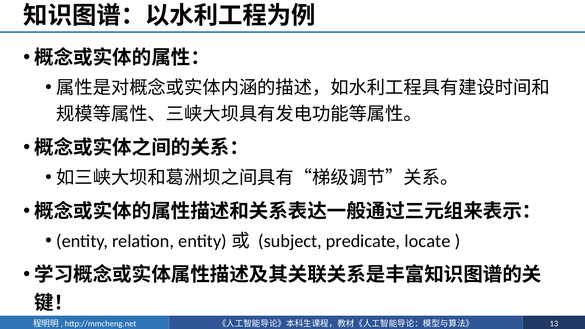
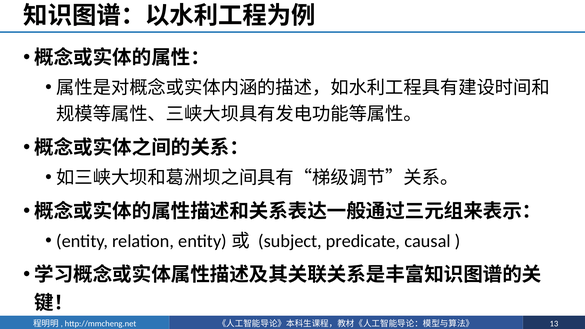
locate: locate -> causal
